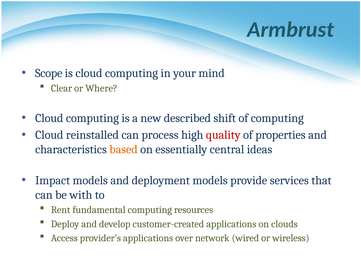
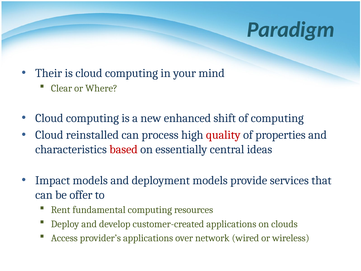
Armbrust: Armbrust -> Paradigm
Scope: Scope -> Their
described: described -> enhanced
based colour: orange -> red
with: with -> offer
